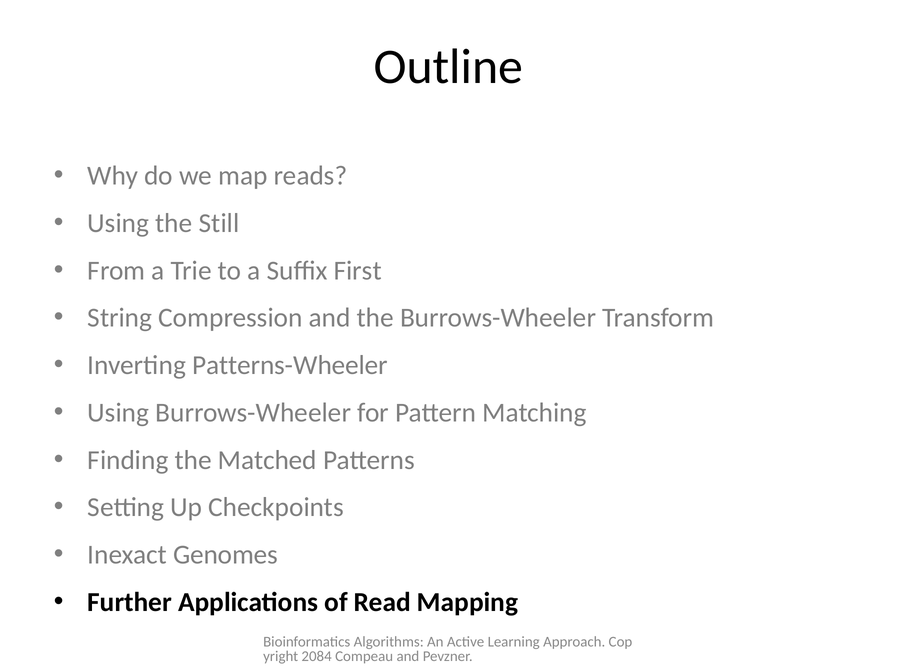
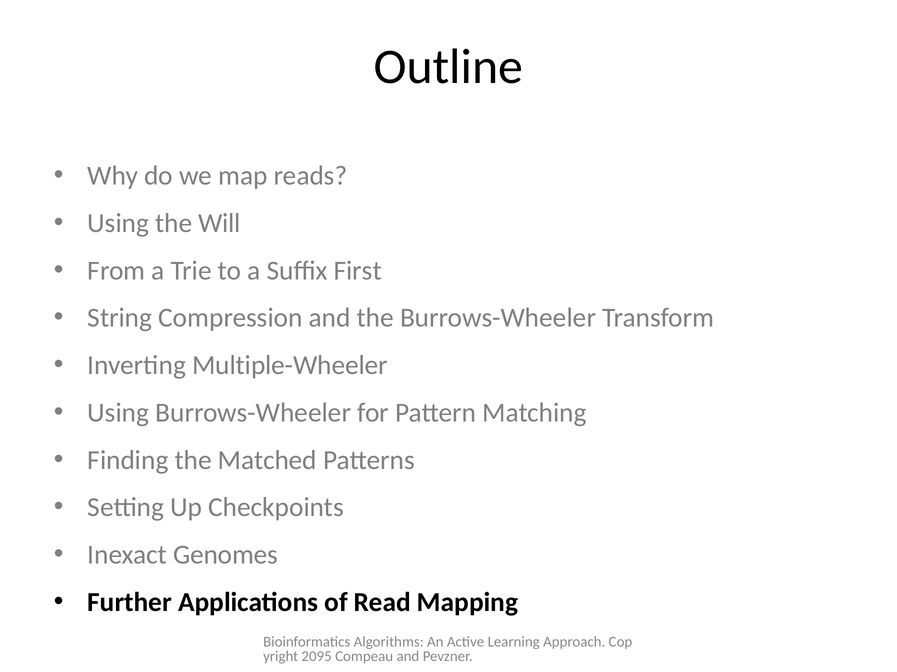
Still: Still -> Will
Patterns-Wheeler: Patterns-Wheeler -> Multiple-Wheeler
2084: 2084 -> 2095
